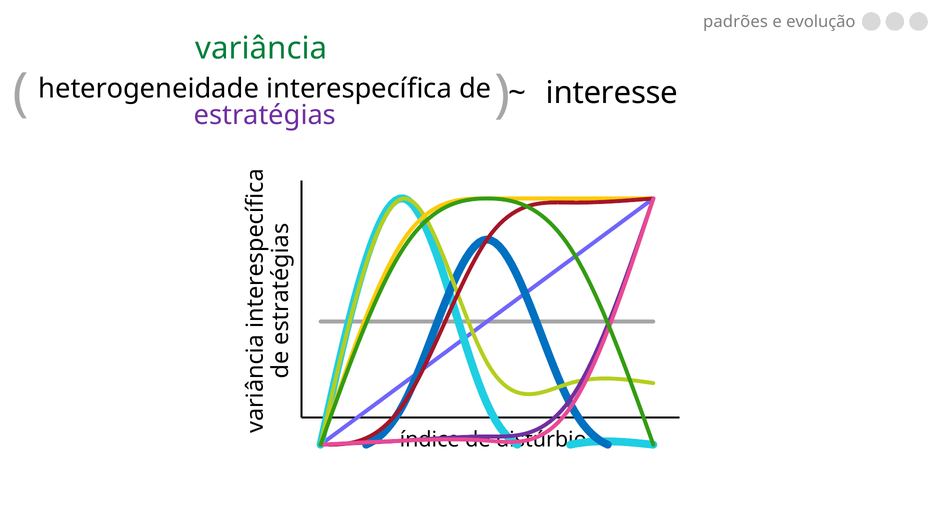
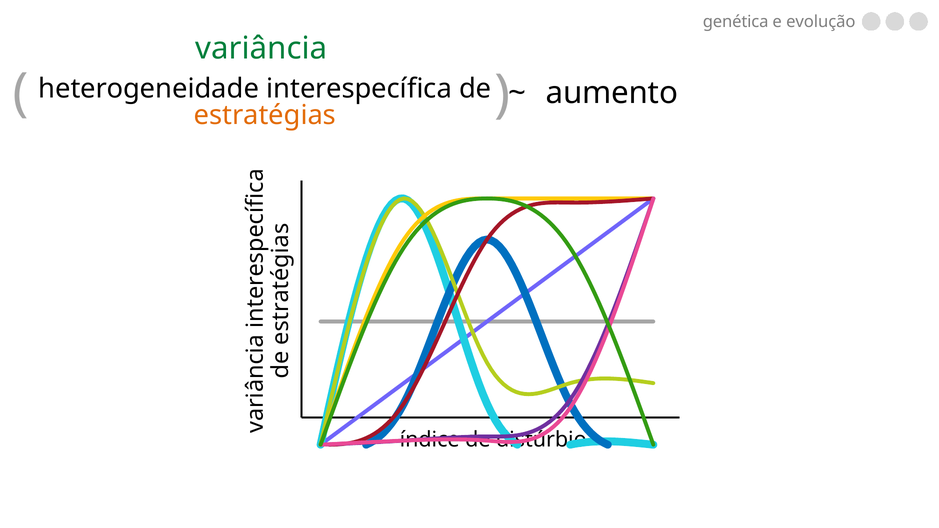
padrões: padrões -> genética
interesse: interesse -> aumento
estratégias colour: purple -> orange
